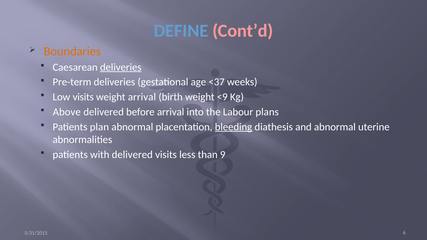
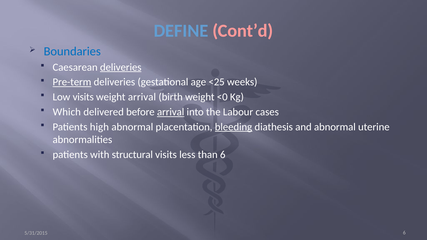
Boundaries colour: orange -> blue
Pre-term underline: none -> present
<37: <37 -> <25
<9: <9 -> <0
Above: Above -> Which
arrival at (171, 112) underline: none -> present
plans: plans -> cases
plan: plan -> high
with delivered: delivered -> structural
than 9: 9 -> 6
